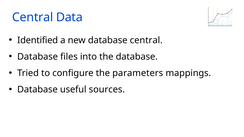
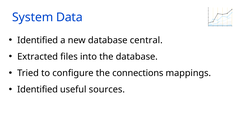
Central at (33, 17): Central -> System
Database at (38, 57): Database -> Extracted
parameters: parameters -> connections
Database at (37, 90): Database -> Identified
